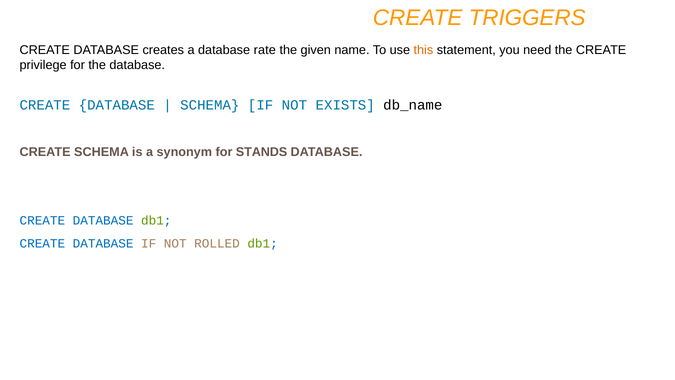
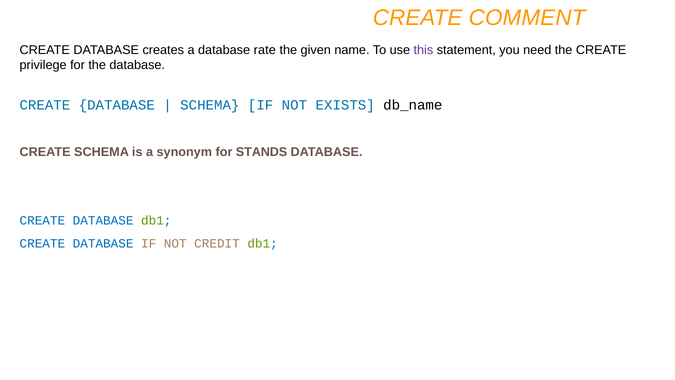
TRIGGERS: TRIGGERS -> COMMENT
this colour: orange -> purple
ROLLED: ROLLED -> CREDIT
